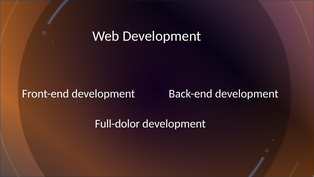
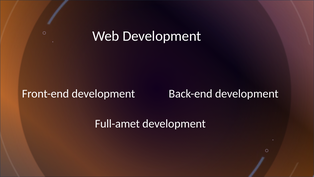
Full-dolor: Full-dolor -> Full-amet
